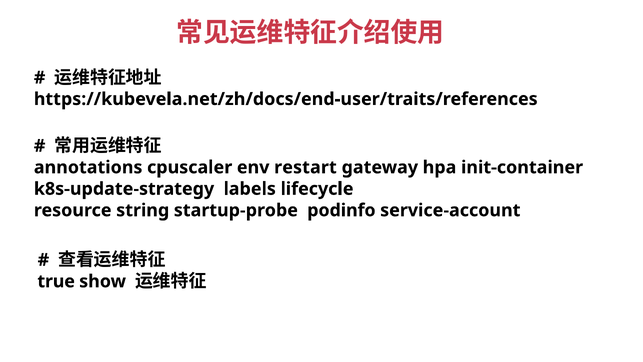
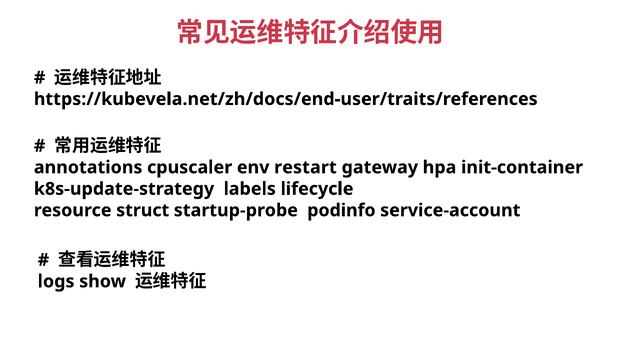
string: string -> struct
true: true -> logs
